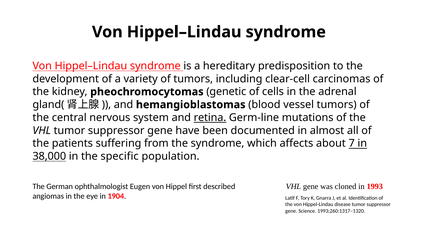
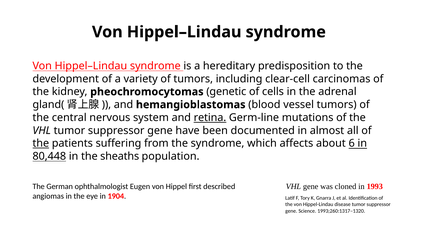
the at (41, 143) underline: none -> present
7: 7 -> 6
38,000: 38,000 -> 80,448
specific: specific -> sheaths
